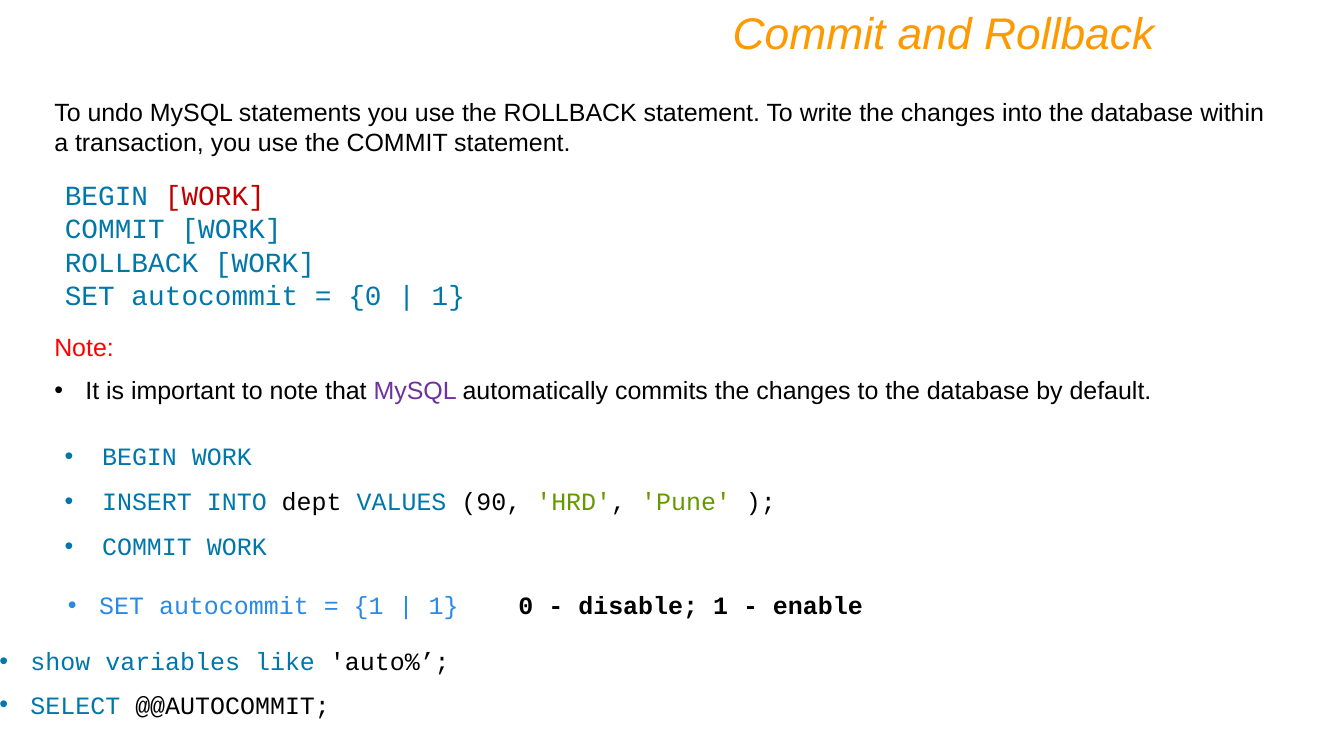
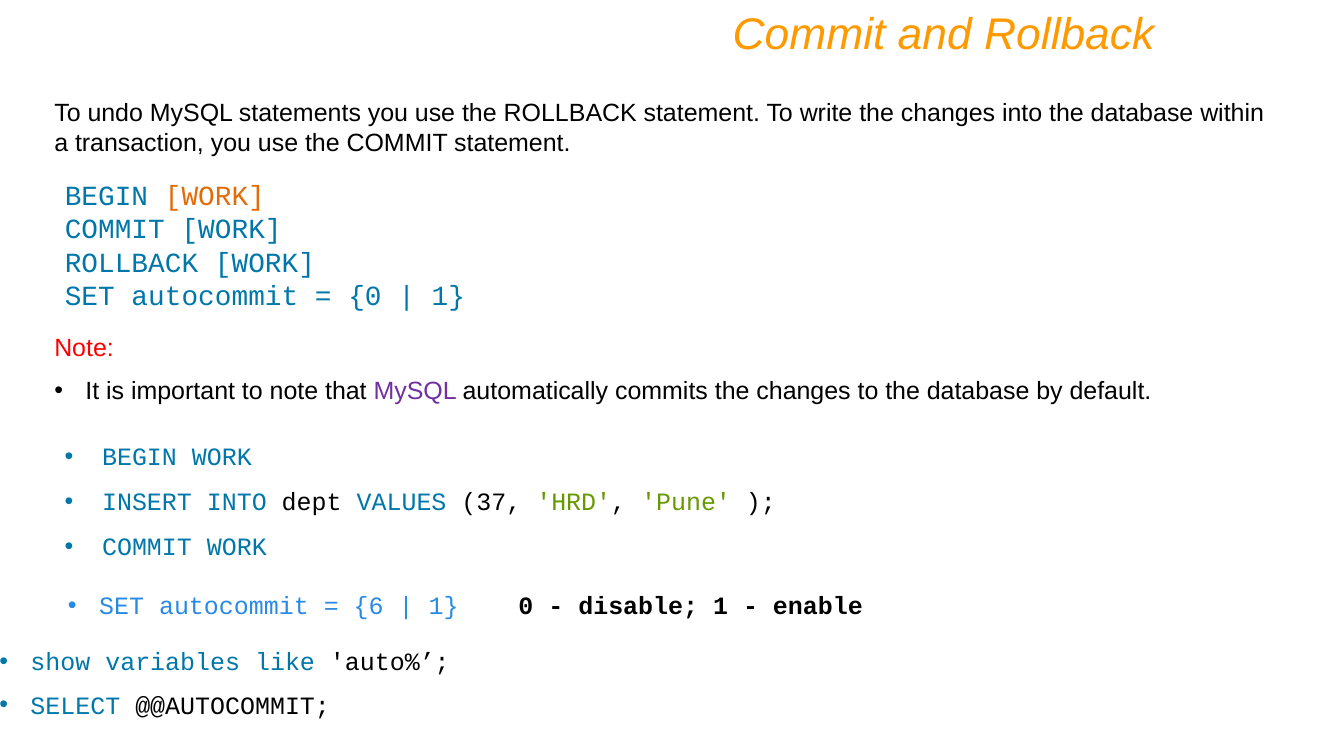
WORK at (215, 197) colour: red -> orange
90: 90 -> 37
1 at (369, 607): 1 -> 6
